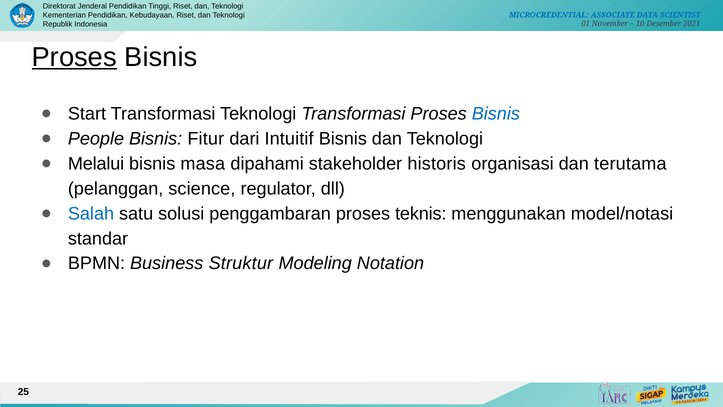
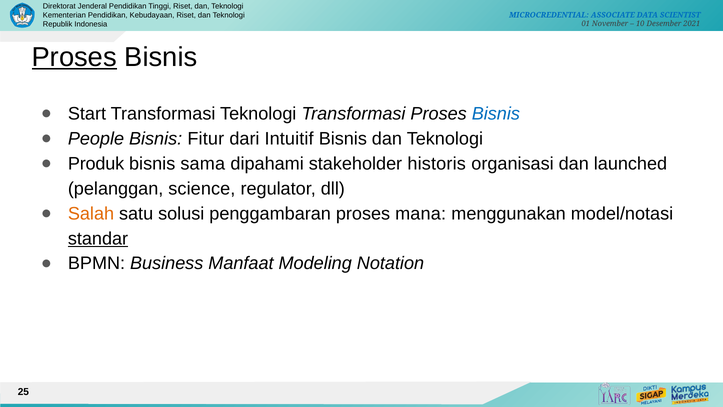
Melalui: Melalui -> Produk
masa: masa -> sama
terutama: terutama -> launched
Salah colour: blue -> orange
teknis: teknis -> mana
standar underline: none -> present
Struktur: Struktur -> Manfaat
